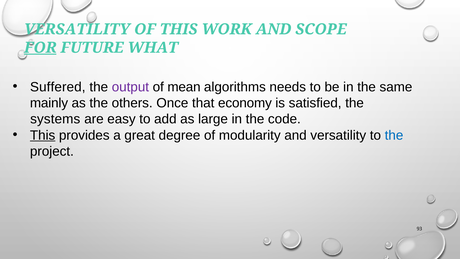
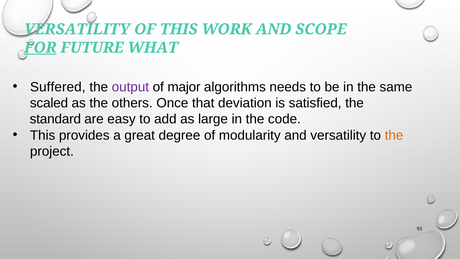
mean: mean -> major
mainly: mainly -> scaled
economy: economy -> deviation
systems: systems -> standard
This at (43, 135) underline: present -> none
the at (394, 135) colour: blue -> orange
